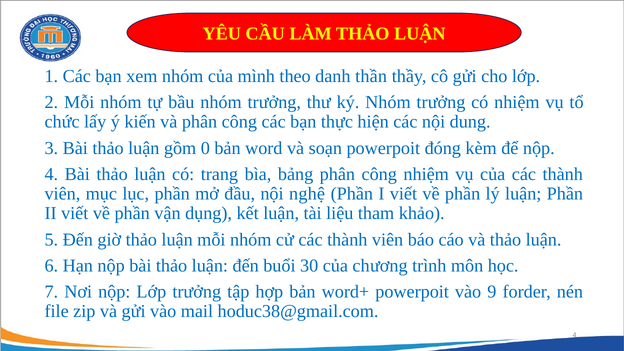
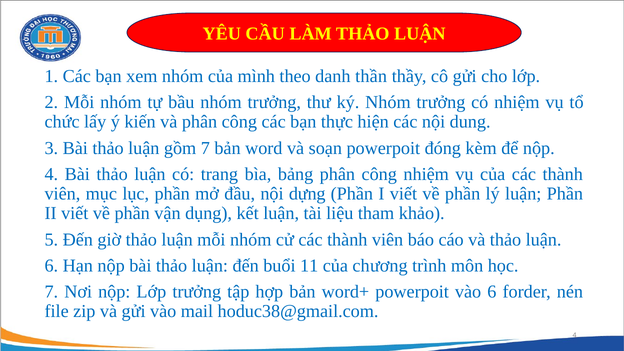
gồm 0: 0 -> 7
nghệ: nghệ -> dựng
30: 30 -> 11
vào 9: 9 -> 6
